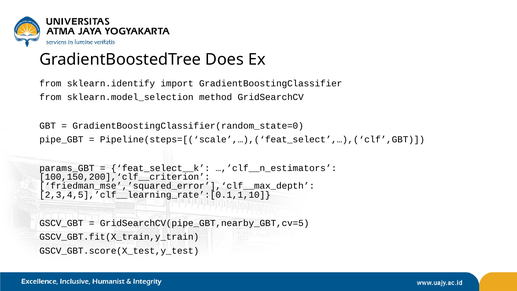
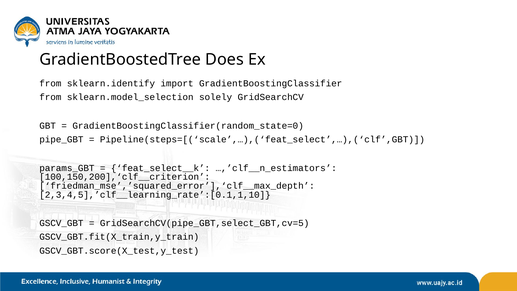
method: method -> solely
GridSearchCV(pipe_GBT,nearby_GBT,cv=5: GridSearchCV(pipe_GBT,nearby_GBT,cv=5 -> GridSearchCV(pipe_GBT,select_GBT,cv=5
